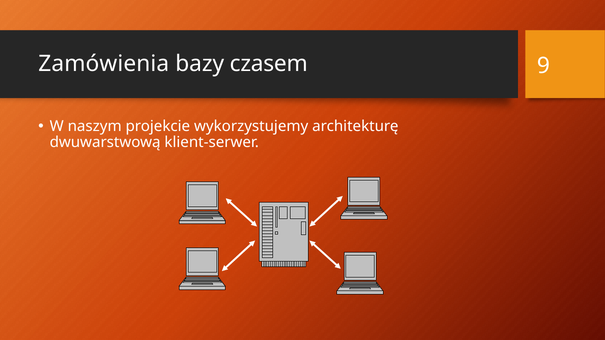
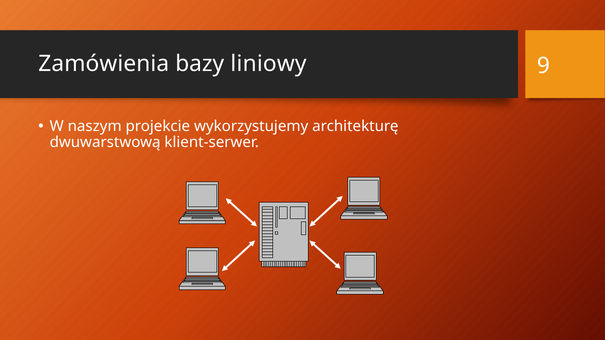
czasem: czasem -> liniowy
